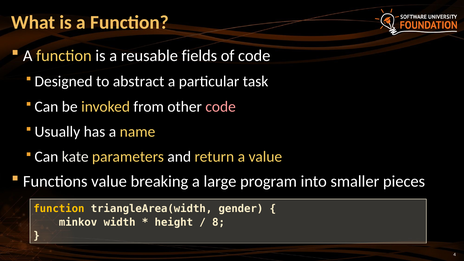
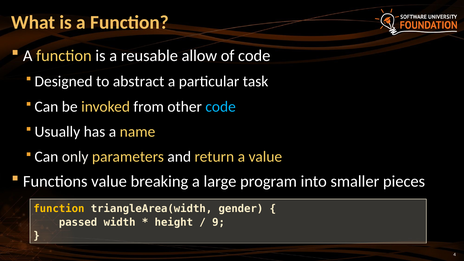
fields: fields -> allow
code at (221, 107) colour: pink -> light blue
kate: kate -> only
minkov: minkov -> passed
8: 8 -> 9
